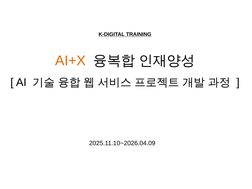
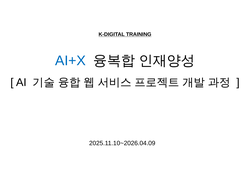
AI+X colour: orange -> blue
